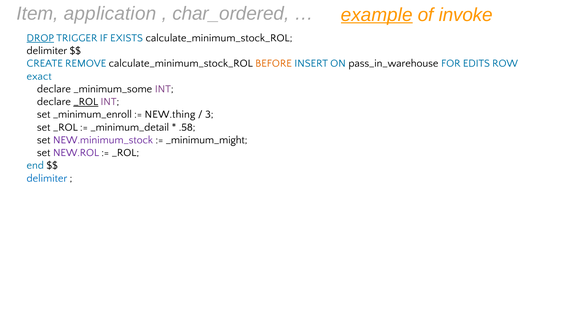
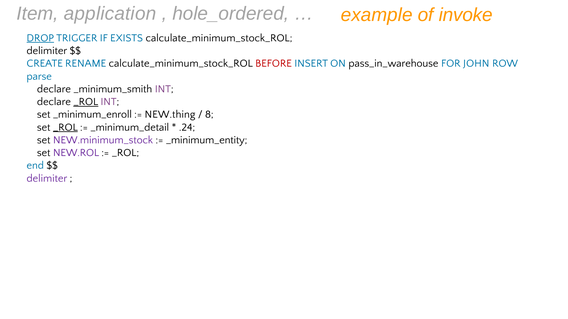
char_ordered: char_ordered -> hole_ordered
example underline: present -> none
REMOVE: REMOVE -> RENAME
BEFORE colour: orange -> red
EDITS: EDITS -> JOHN
exact: exact -> parse
_minimum_some: _minimum_some -> _minimum_smith
3: 3 -> 8
_ROL at (65, 127) underline: none -> present
.58: .58 -> .24
_minimum_might: _minimum_might -> _minimum_entity
delimiter at (47, 179) colour: blue -> purple
